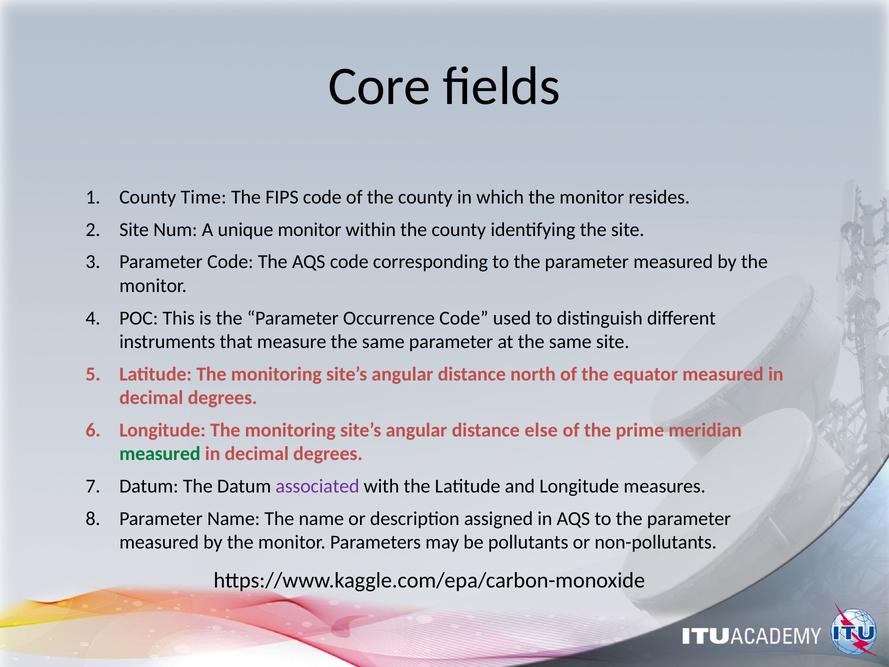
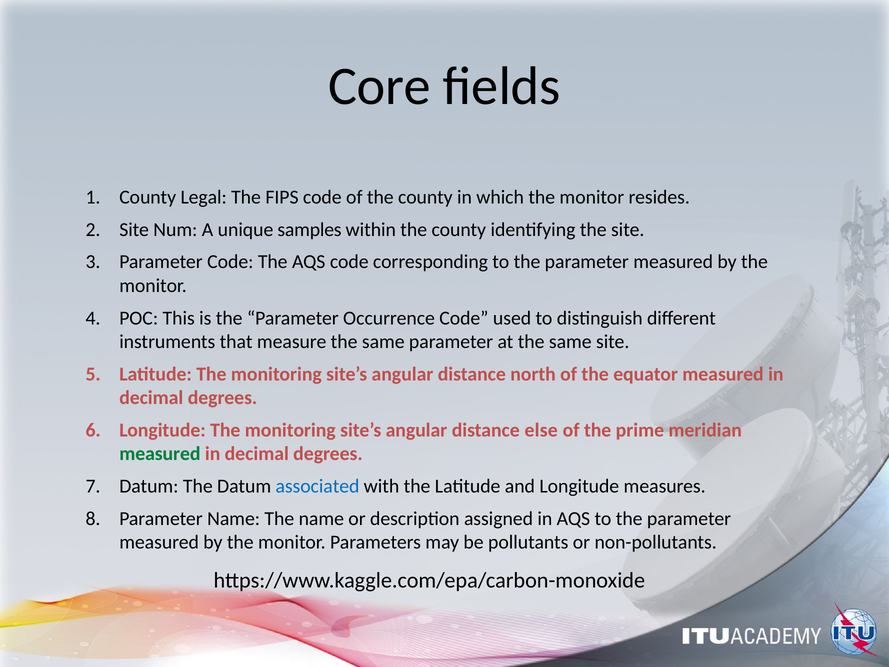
Time: Time -> Legal
unique monitor: monitor -> samples
associated colour: purple -> blue
